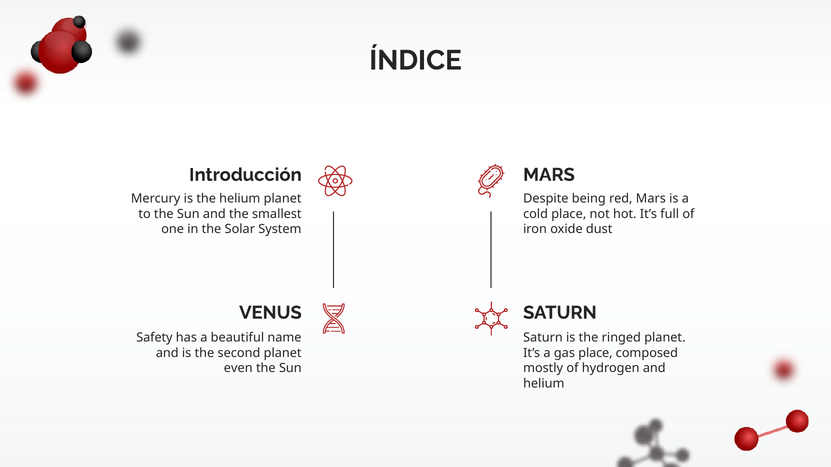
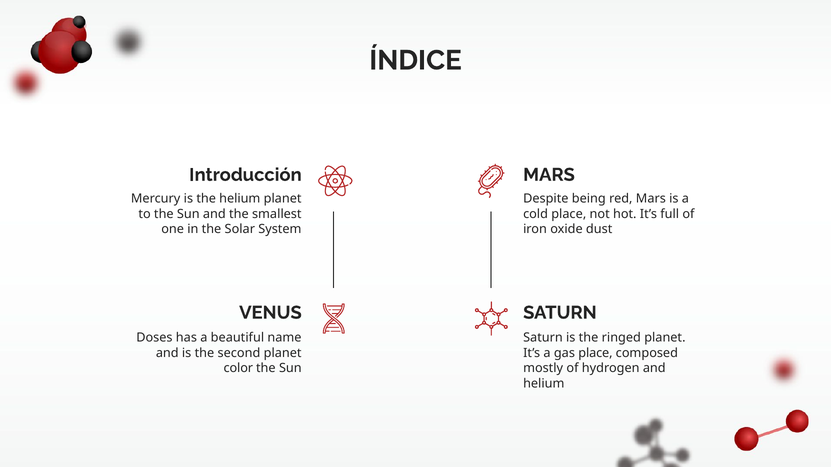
Safety: Safety -> Doses
even: even -> color
